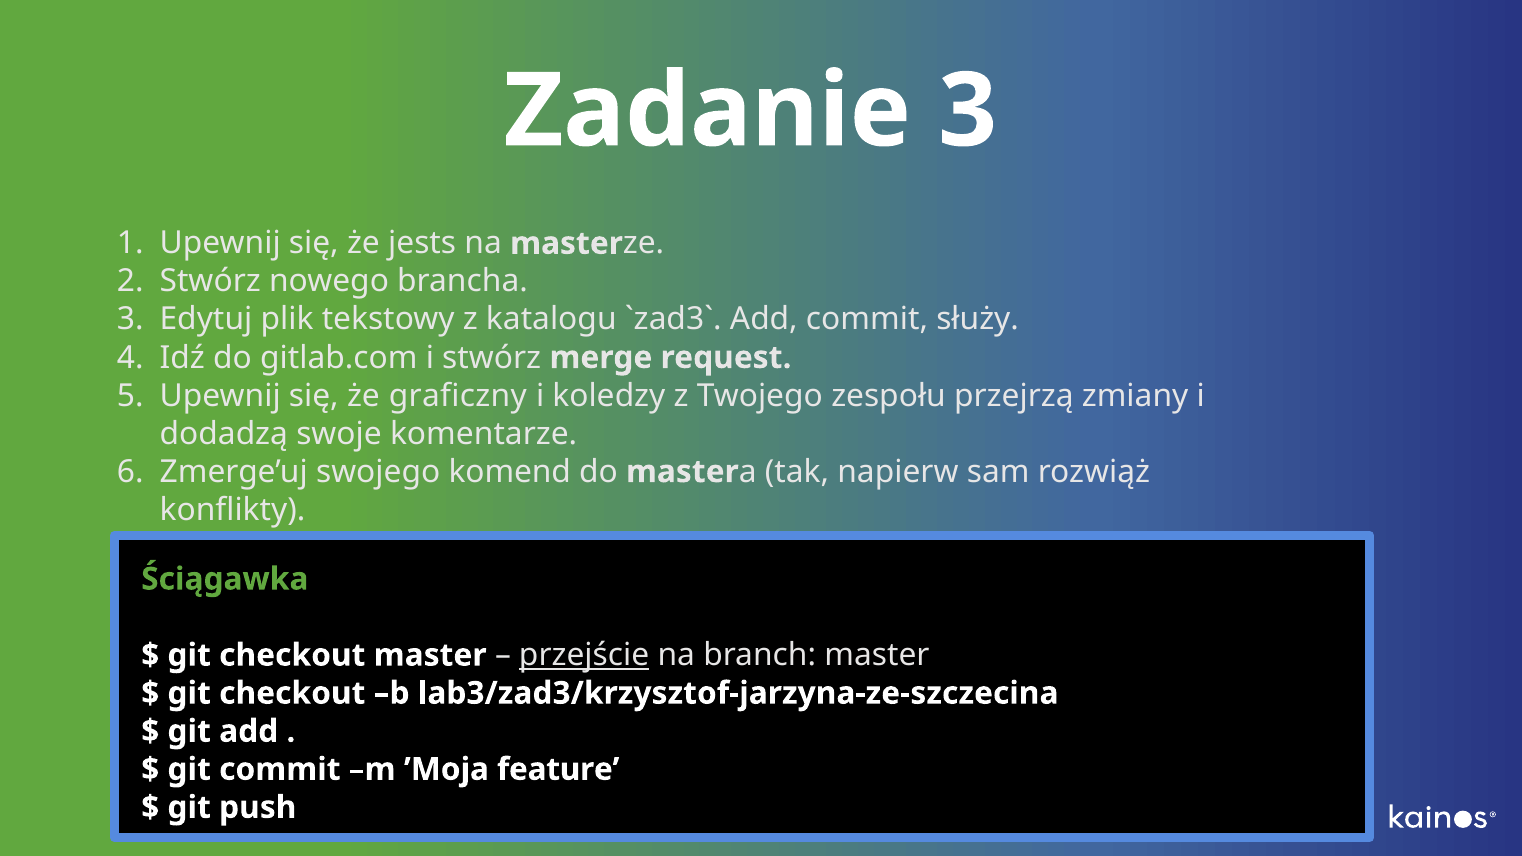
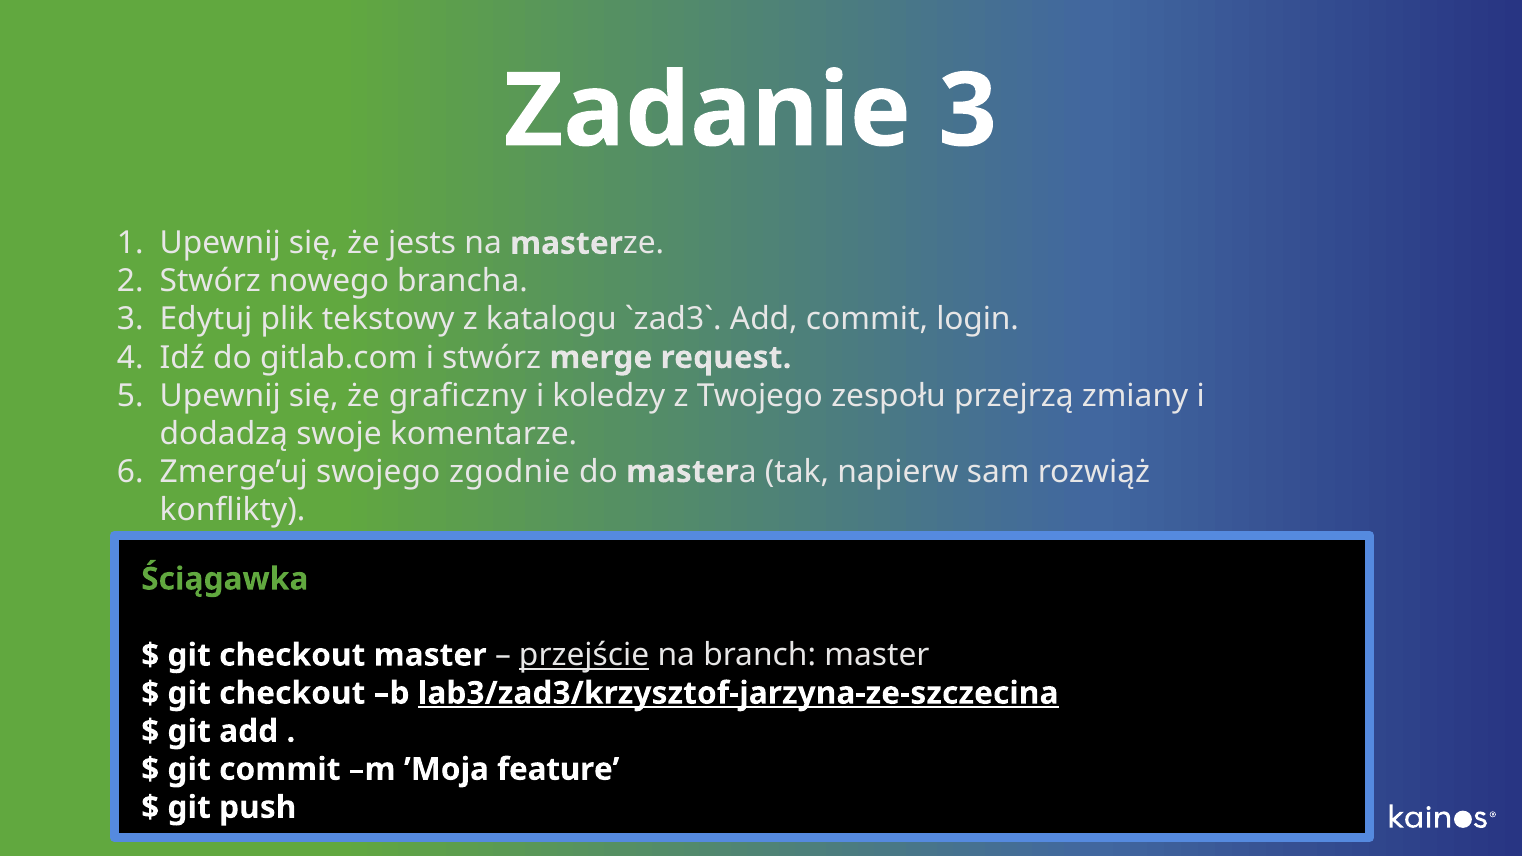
służy: służy -> login
komend: komend -> zgodnie
lab3/zad3/krzysztof-jarzyna-ze-szczecina underline: none -> present
